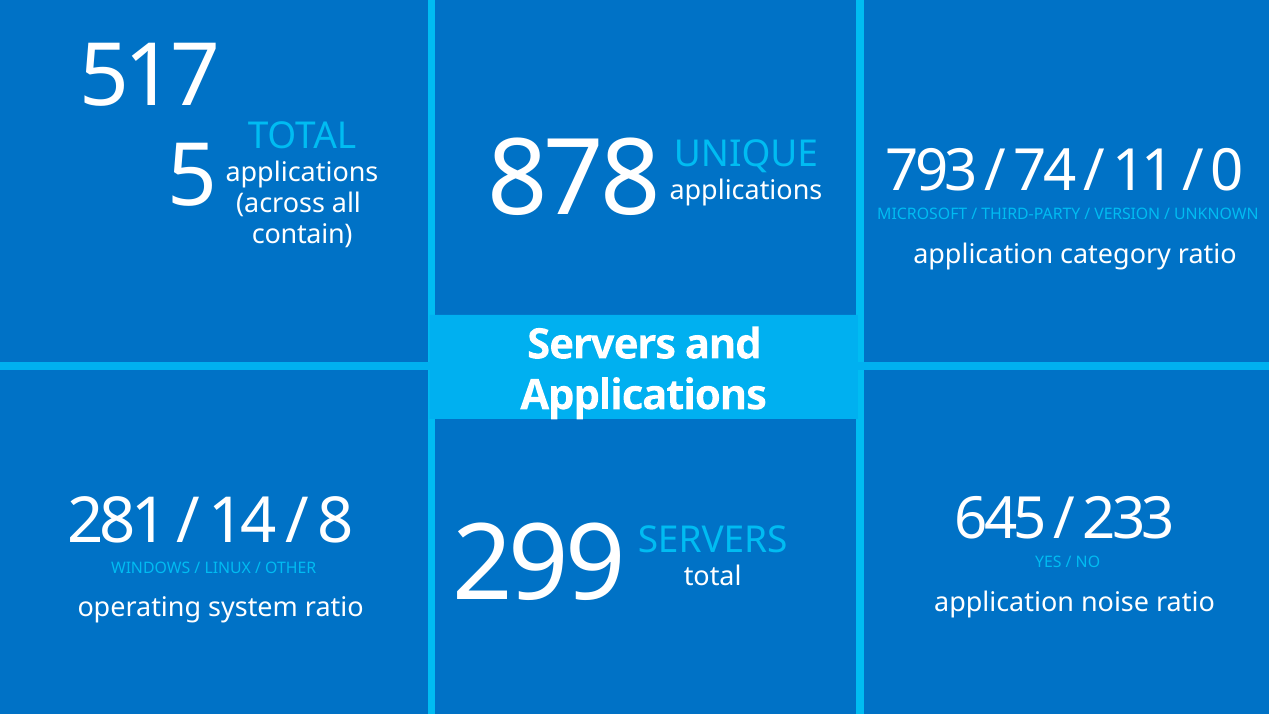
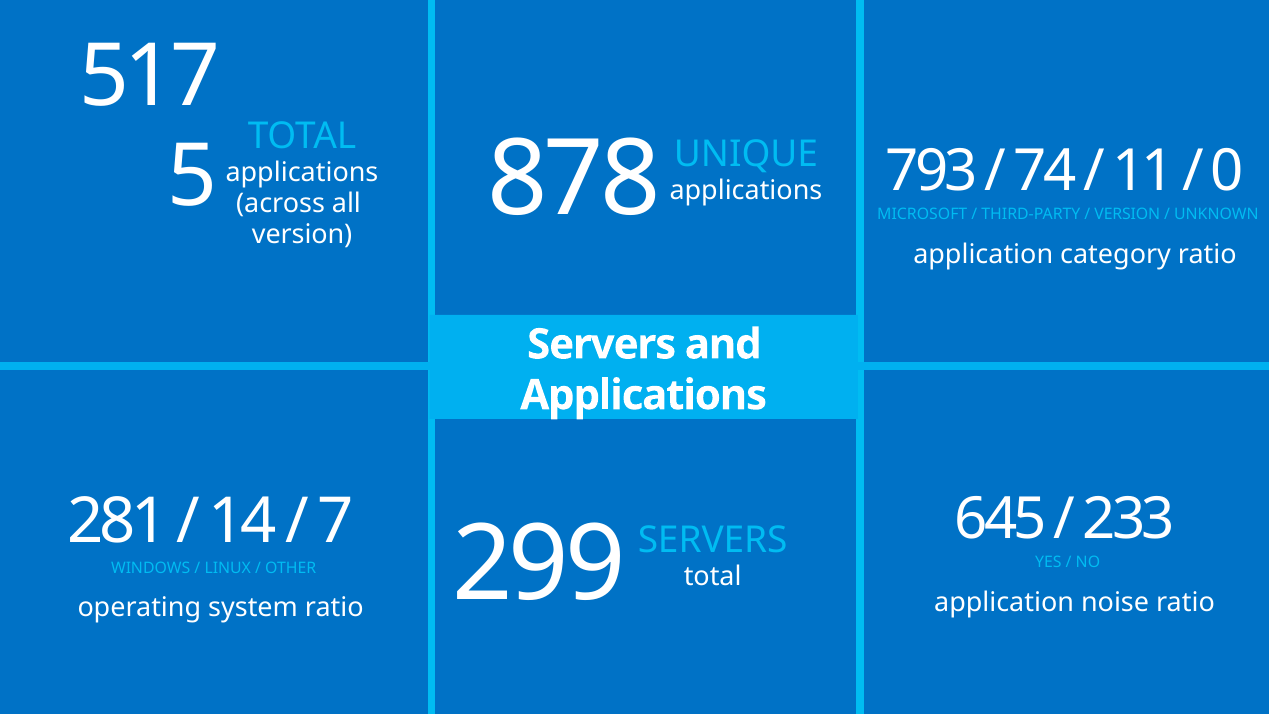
contain at (302, 234): contain -> version
8: 8 -> 7
